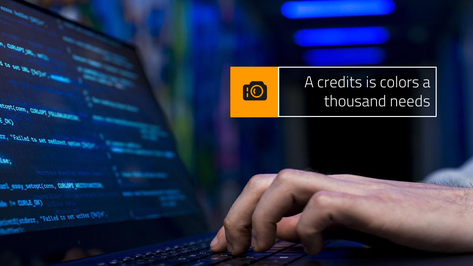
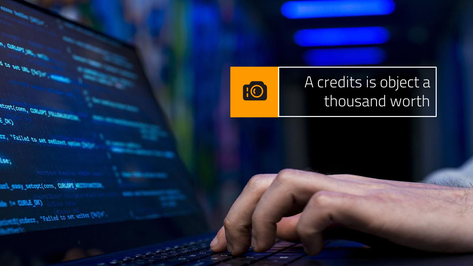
colors: colors -> object
needs: needs -> worth
